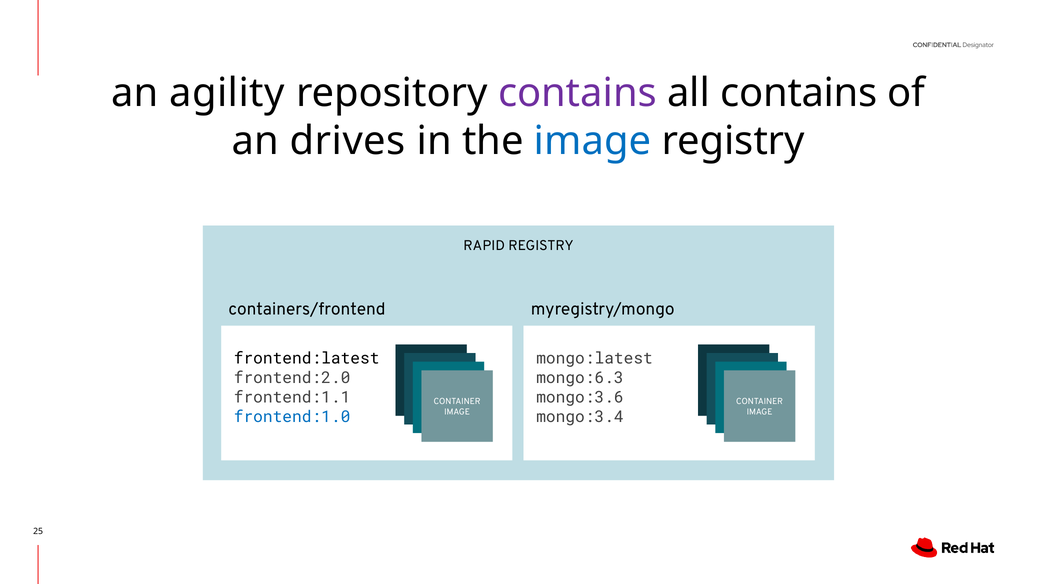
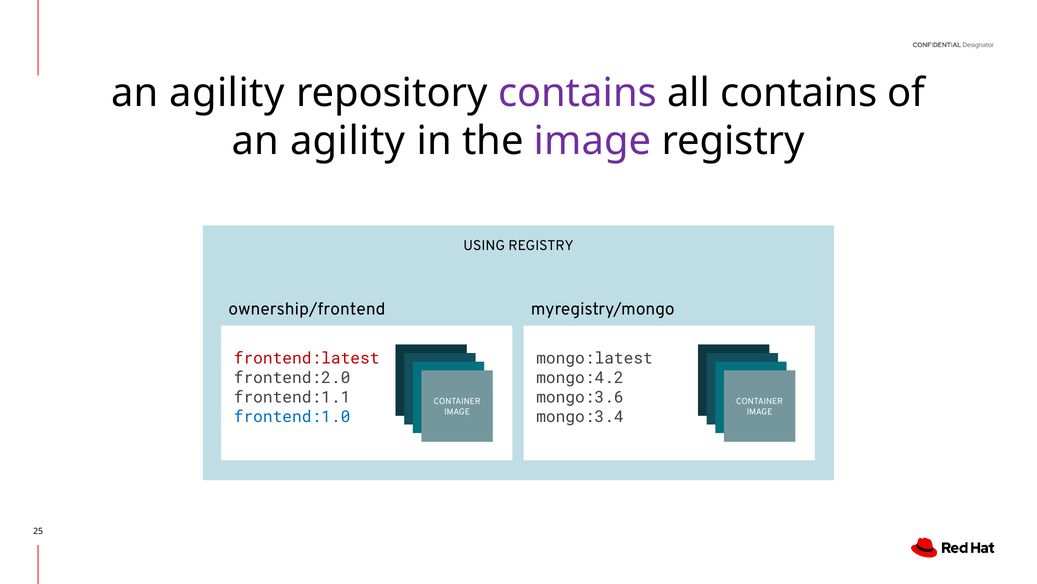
drives at (348, 141): drives -> agility
image at (593, 141) colour: blue -> purple
RAPID: RAPID -> USING
containers/frontend: containers/frontend -> ownership/frontend
frontend:latest colour: black -> red
mongo:6.3: mongo:6.3 -> mongo:4.2
